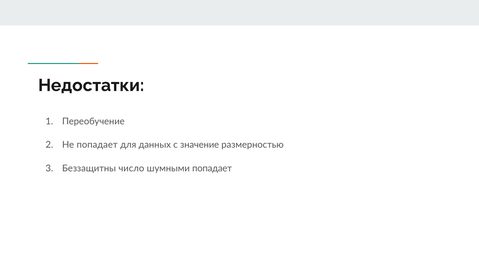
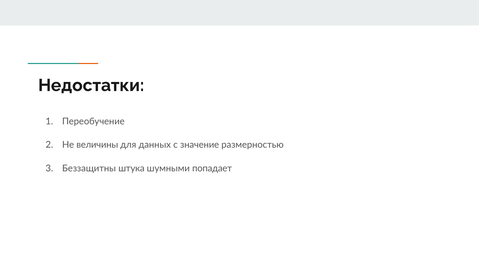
Не попадает: попадает -> величины
число: число -> штука
